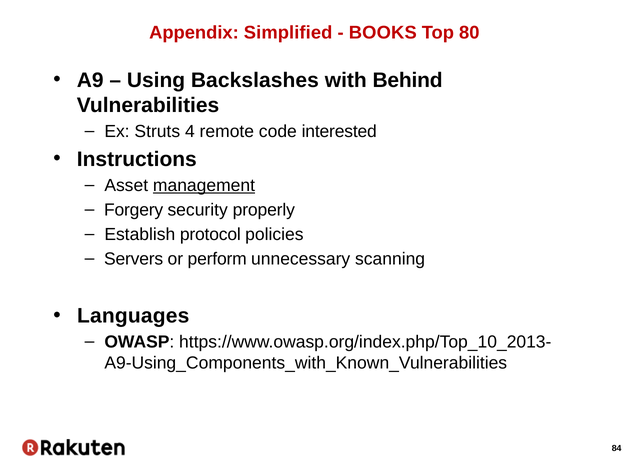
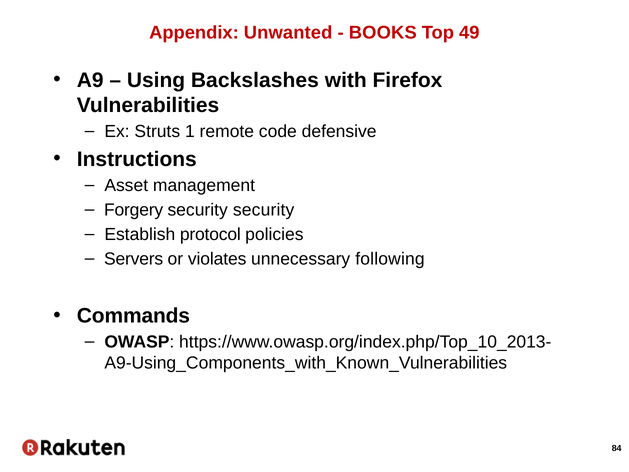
Simplified: Simplified -> Unwanted
80: 80 -> 49
Behind: Behind -> Firefox
4: 4 -> 1
interested: interested -> defensive
management underline: present -> none
security properly: properly -> security
perform: perform -> violates
scanning: scanning -> following
Languages: Languages -> Commands
